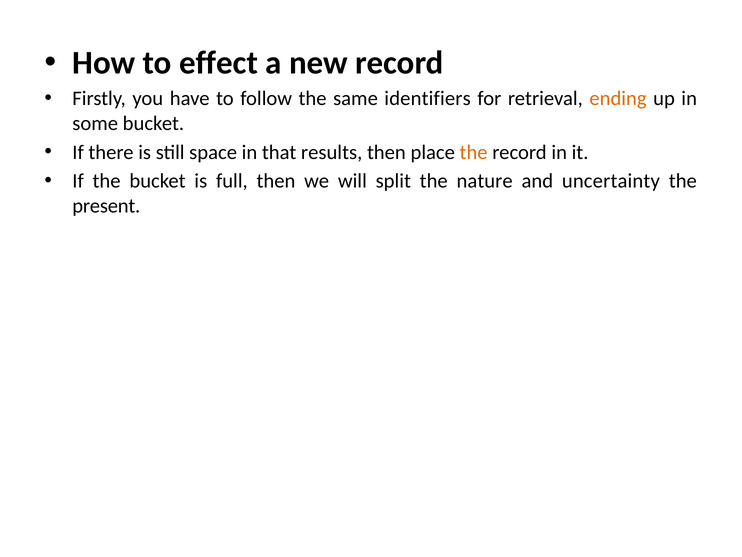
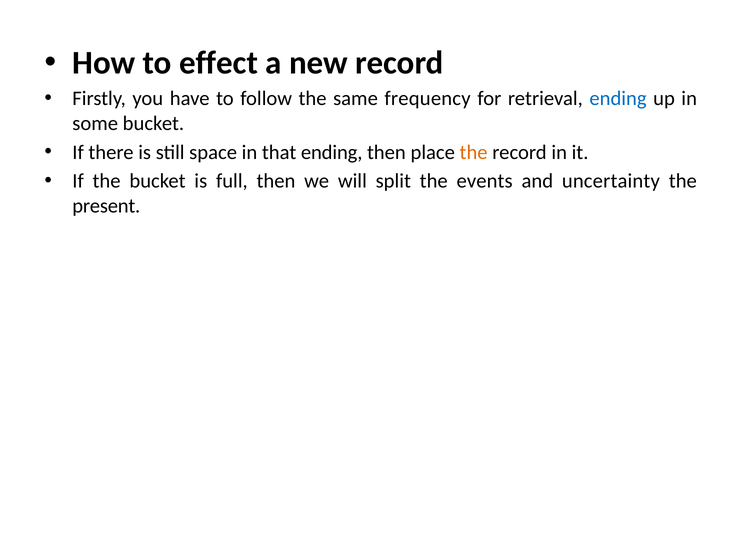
identifiers: identifiers -> frequency
ending at (618, 98) colour: orange -> blue
that results: results -> ending
nature: nature -> events
